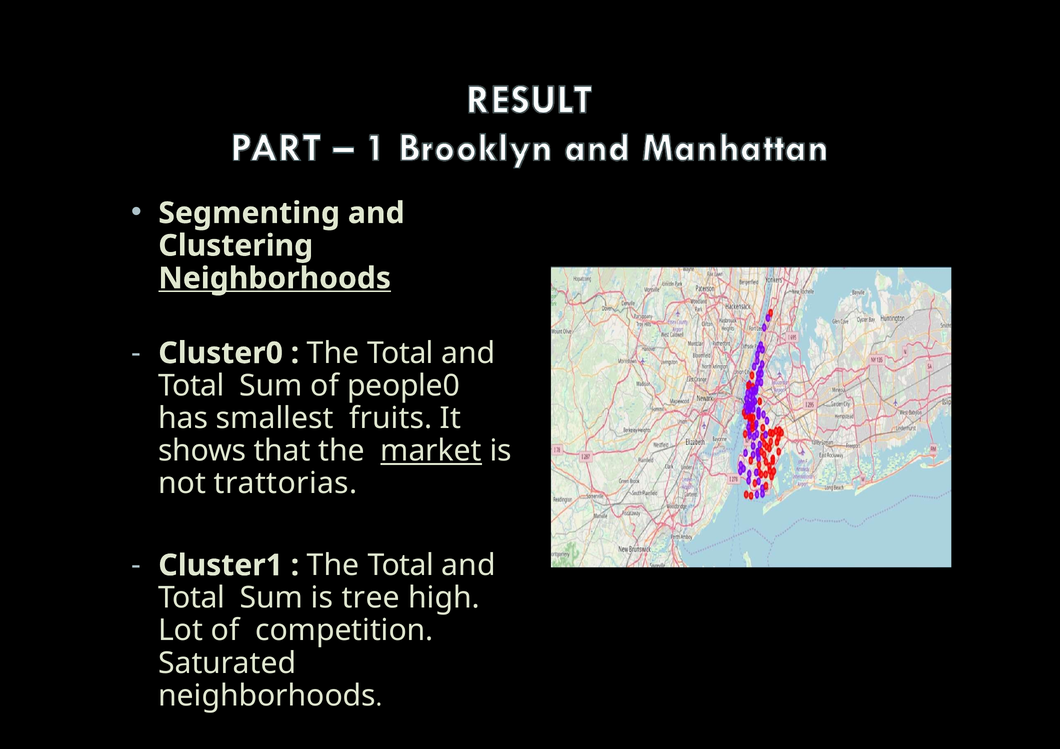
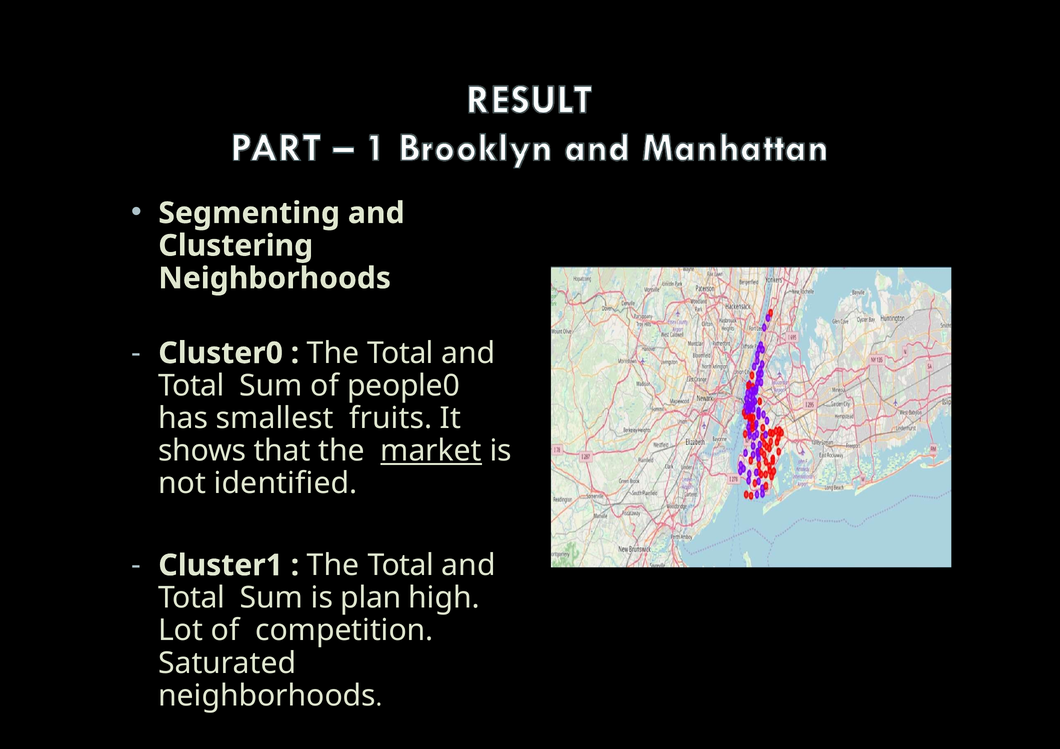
Neighborhoods at (275, 279) underline: present -> none
trattorias: trattorias -> identified
tree: tree -> plan
